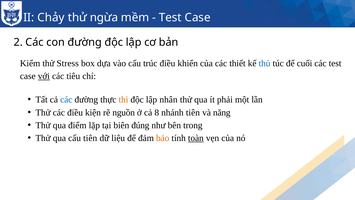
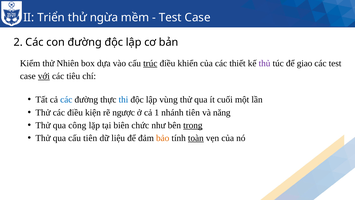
Chảy: Chảy -> Triển
Stress: Stress -> Nhiên
trúc underline: none -> present
thủ colour: blue -> purple
cuối: cuối -> giao
thi colour: orange -> blue
nhân: nhân -> vùng
phải: phải -> cuối
nguồn: nguồn -> ngược
8: 8 -> 1
điểm: điểm -> công
đúng: đúng -> chức
trong underline: none -> present
